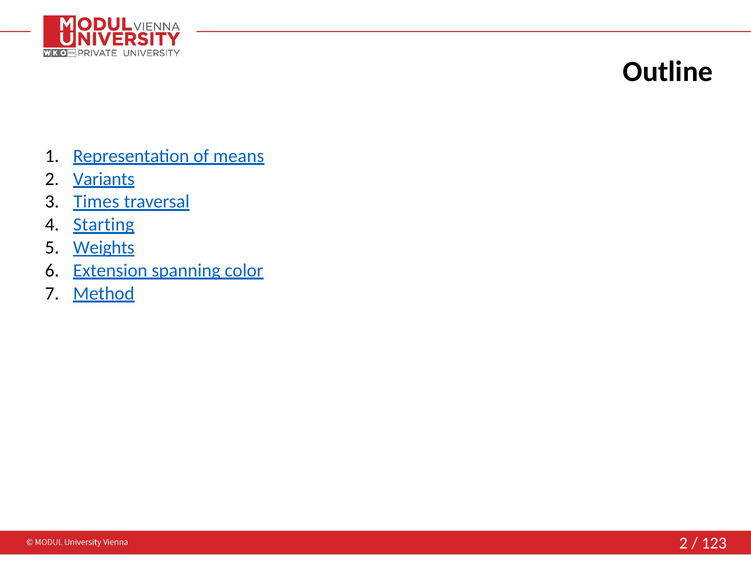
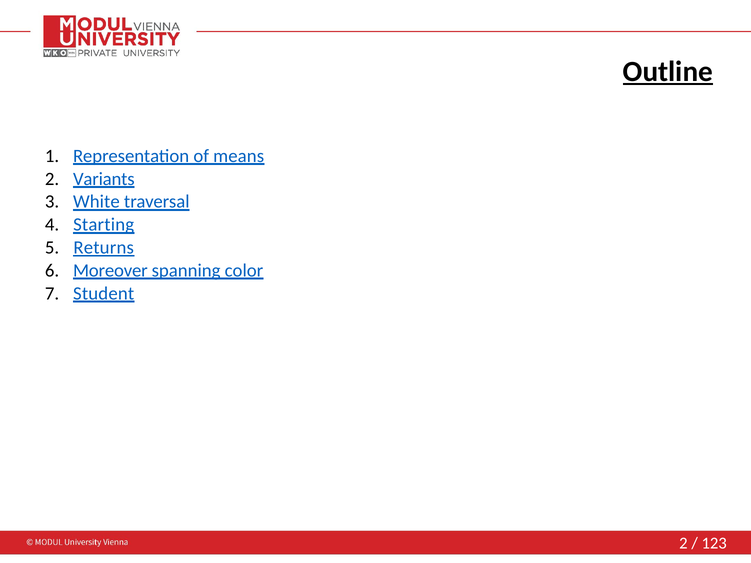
Outline underline: none -> present
Times: Times -> White
Weights: Weights -> Returns
Extension: Extension -> Moreover
Method: Method -> Student
